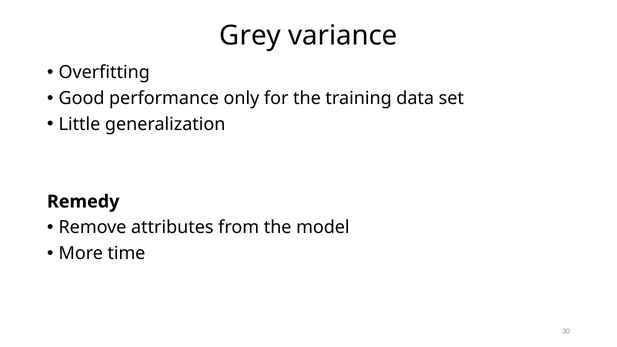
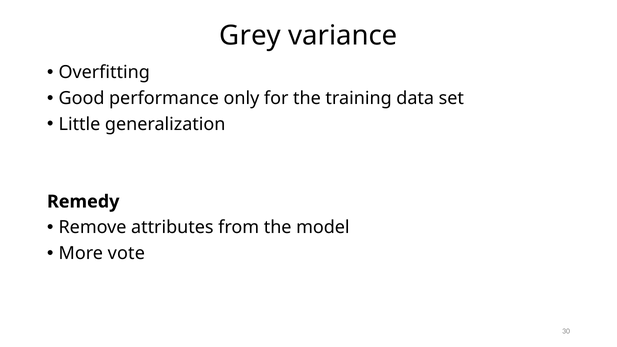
time: time -> vote
